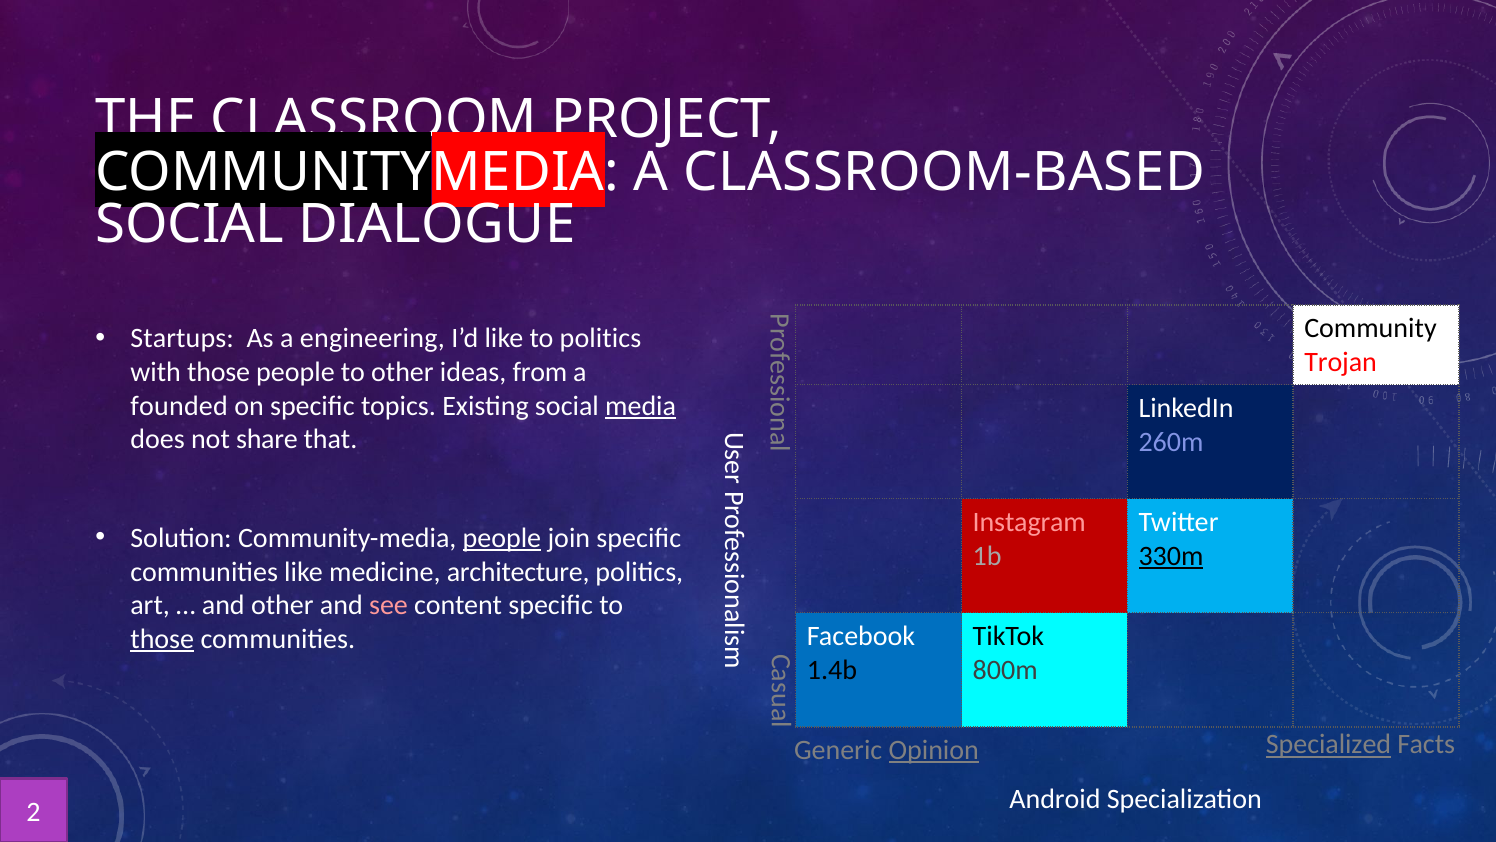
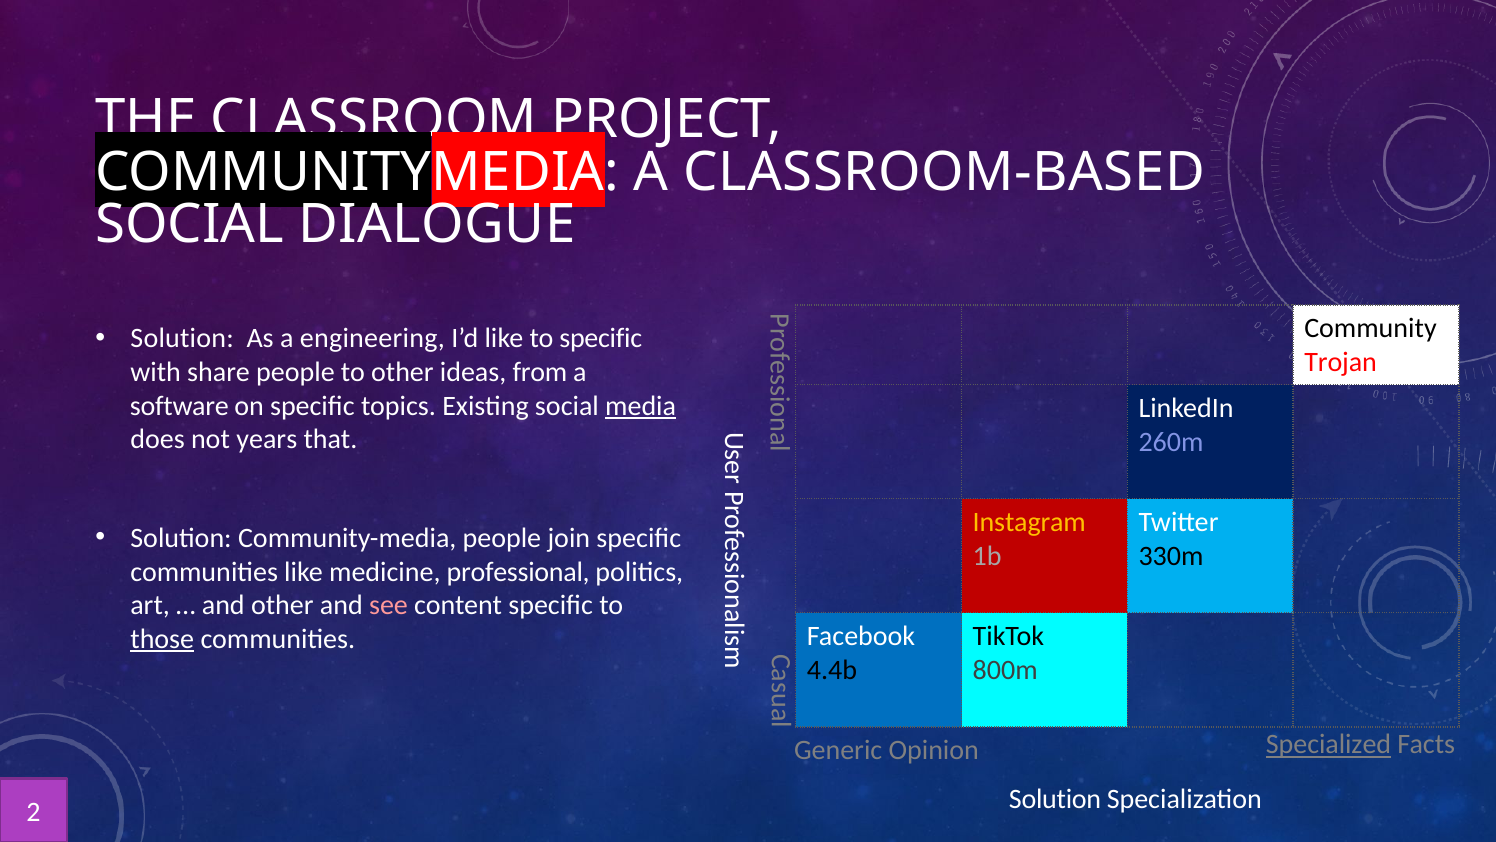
Startups at (182, 338): Startups -> Solution
to politics: politics -> specific
with those: those -> share
founded: founded -> software
share: share -> years
Instagram colour: pink -> yellow
people at (502, 538) underline: present -> none
330m underline: present -> none
architecture: architecture -> professional
1.4b: 1.4b -> 4.4b
Opinion underline: present -> none
Android at (1055, 799): Android -> Solution
